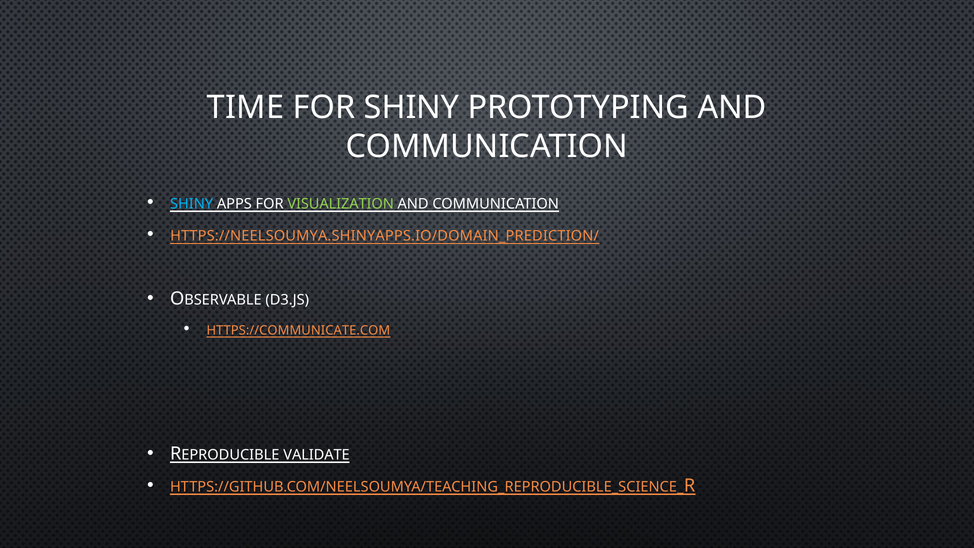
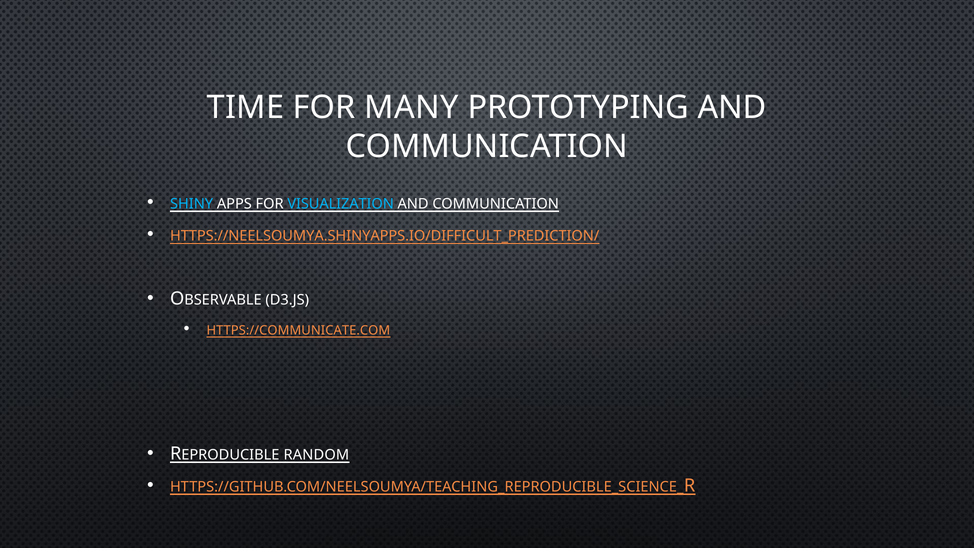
FOR SHINY: SHINY -> MANY
VISUALIZATION colour: light green -> light blue
HTTPS://NEELSOUMYA.SHINYAPPS.IO/DOMAIN_PREDICTION/: HTTPS://NEELSOUMYA.SHINYAPPS.IO/DOMAIN_PREDICTION/ -> HTTPS://NEELSOUMYA.SHINYAPPS.IO/DIFFICULT_PREDICTION/
VALIDATE: VALIDATE -> RANDOM
